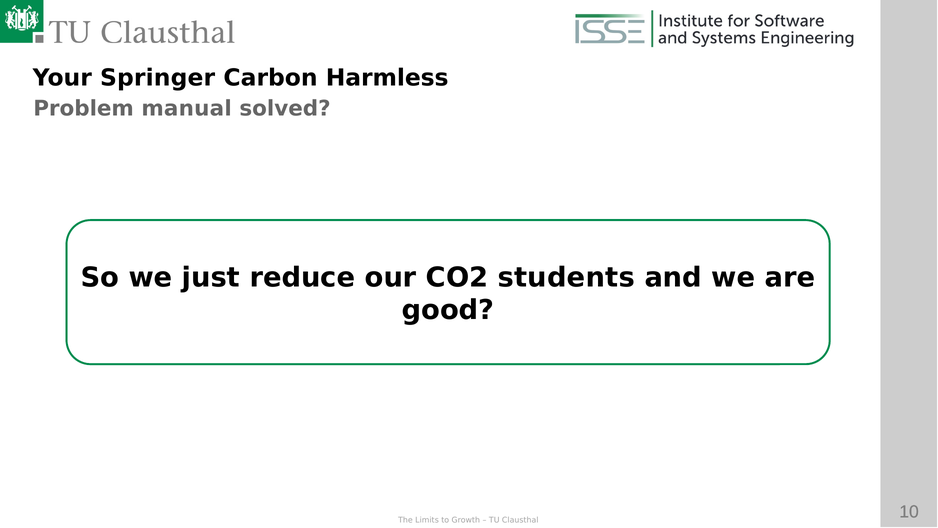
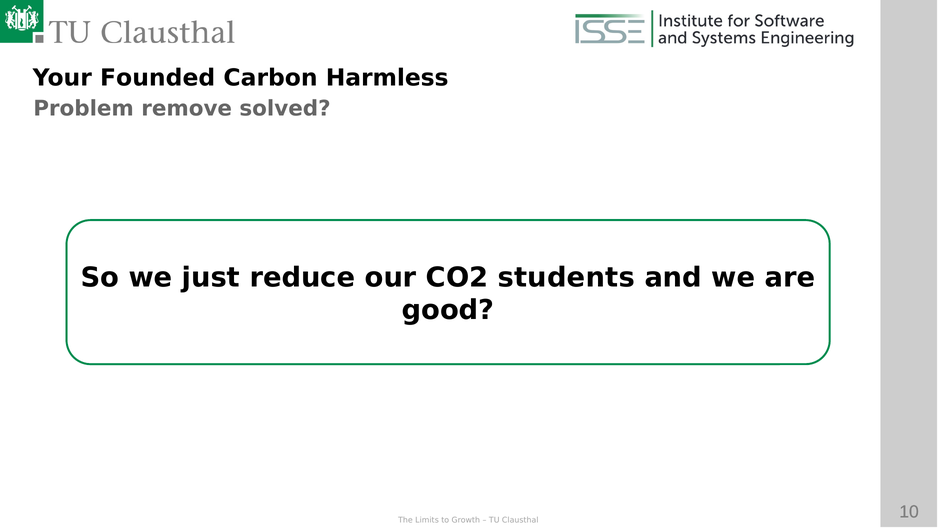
Springer: Springer -> Founded
manual: manual -> remove
